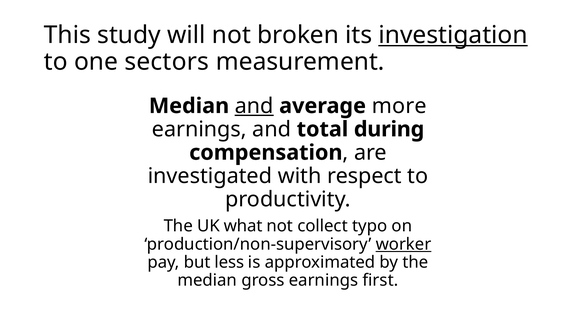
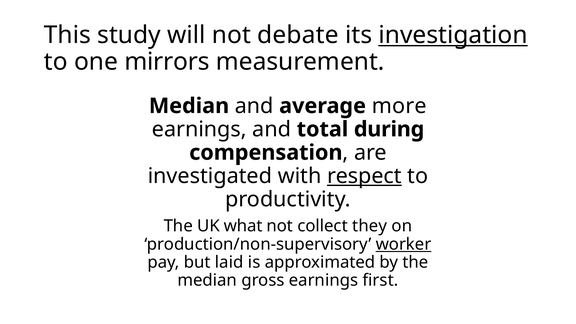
broken: broken -> debate
sectors: sectors -> mirrors
and at (254, 106) underline: present -> none
respect underline: none -> present
typo: typo -> they
less: less -> laid
